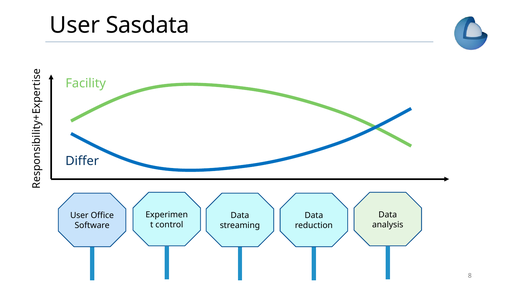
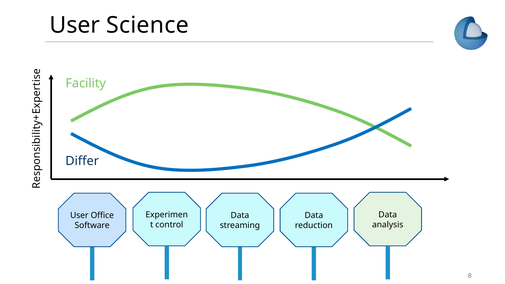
Sasdata: Sasdata -> Science
